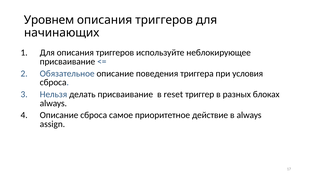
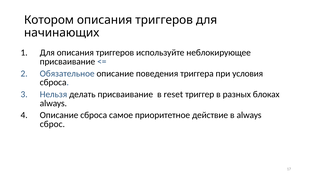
Уровнем: Уровнем -> Котором
assign: assign -> сброс
